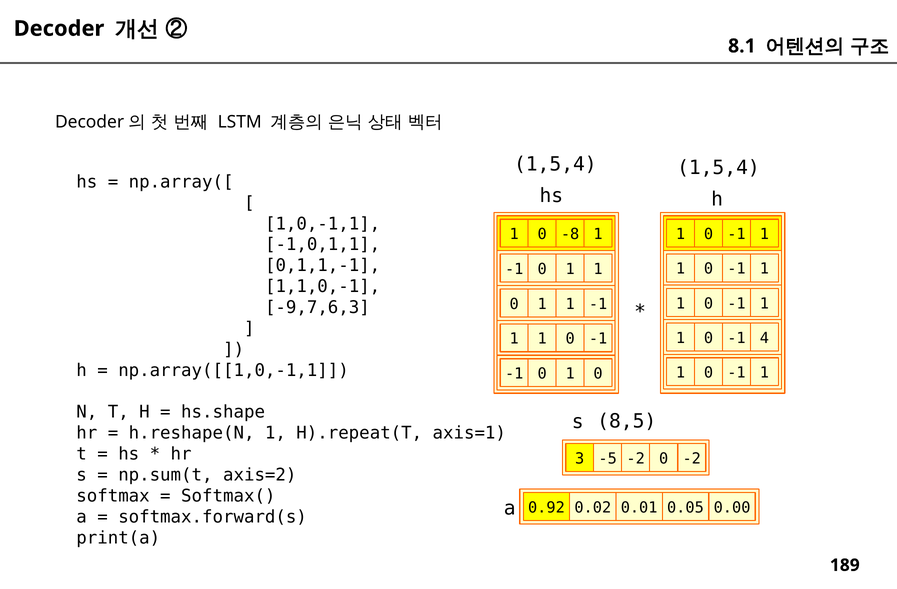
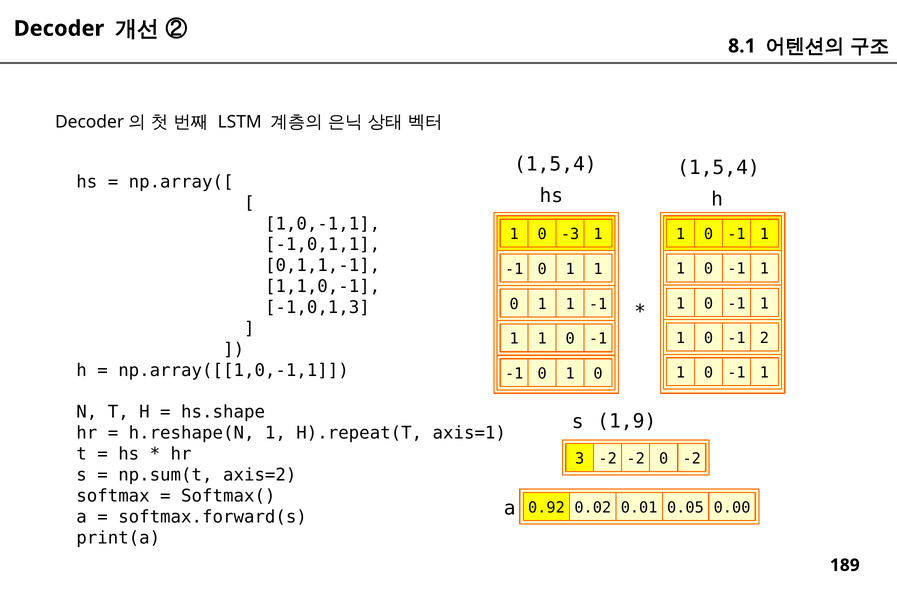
-8: -8 -> -3
-9,7,6,3: -9,7,6,3 -> -1,0,1,3
4: 4 -> 2
8,5: 8,5 -> 1,9
3 -5: -5 -> -2
